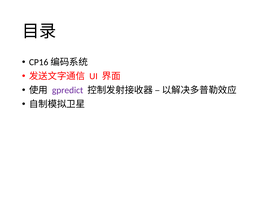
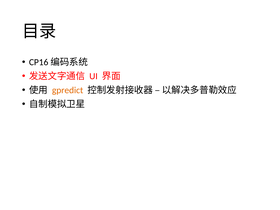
gpredict colour: purple -> orange
